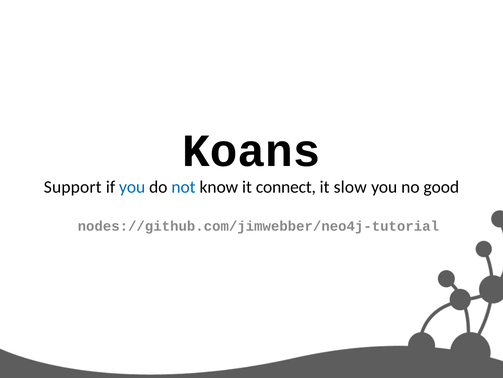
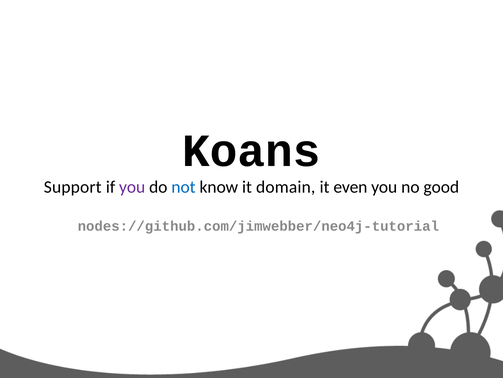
you at (132, 187) colour: blue -> purple
connect: connect -> domain
slow: slow -> even
